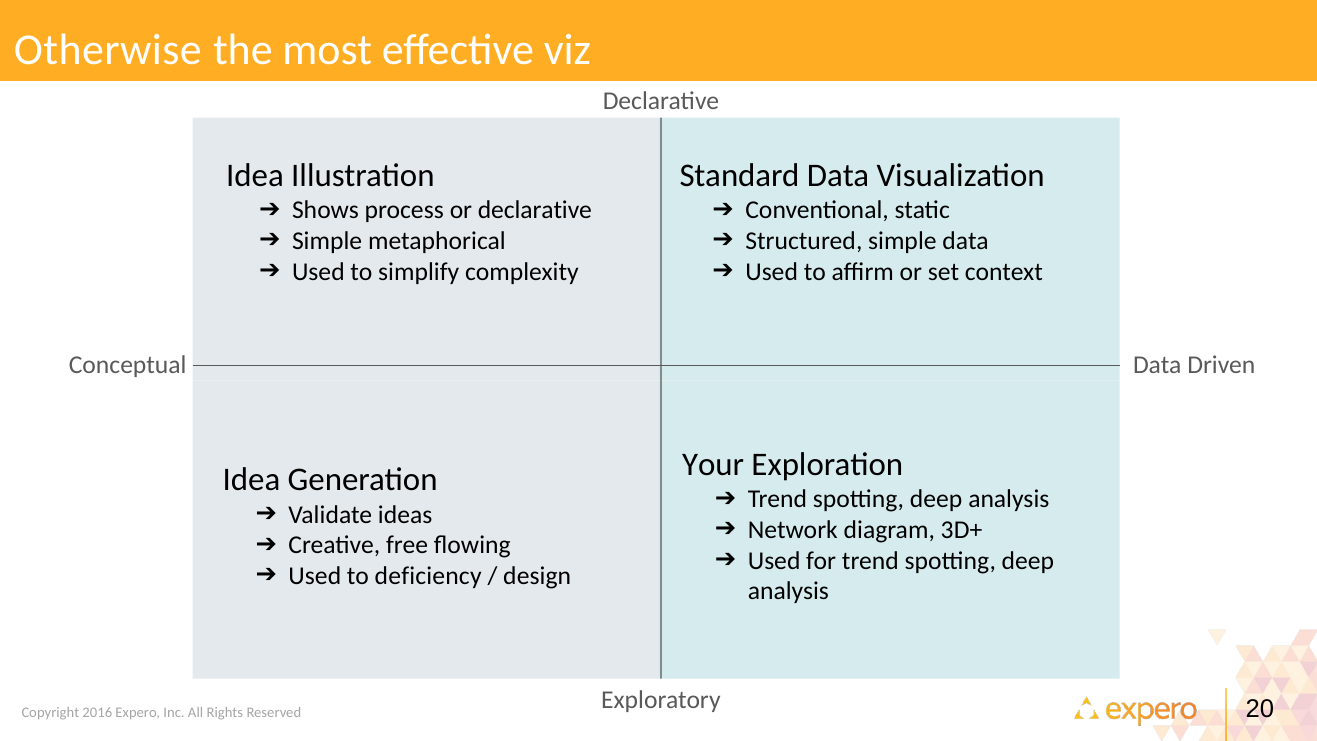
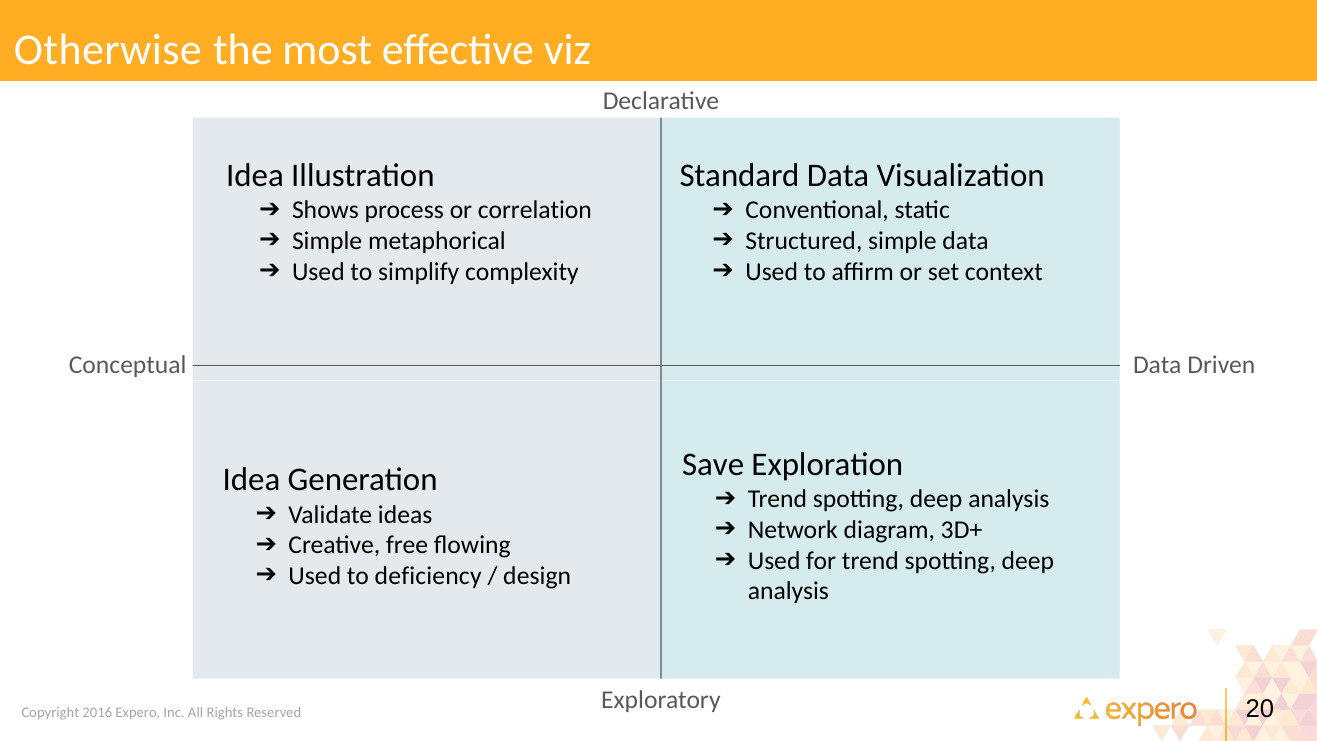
or declarative: declarative -> correlation
Your: Your -> Save
